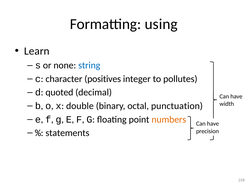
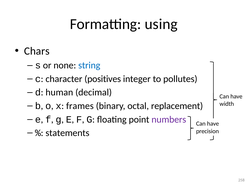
Learn: Learn -> Chars
quoted: quoted -> human
double: double -> frames
punctuation: punctuation -> replacement
numbers colour: orange -> purple
